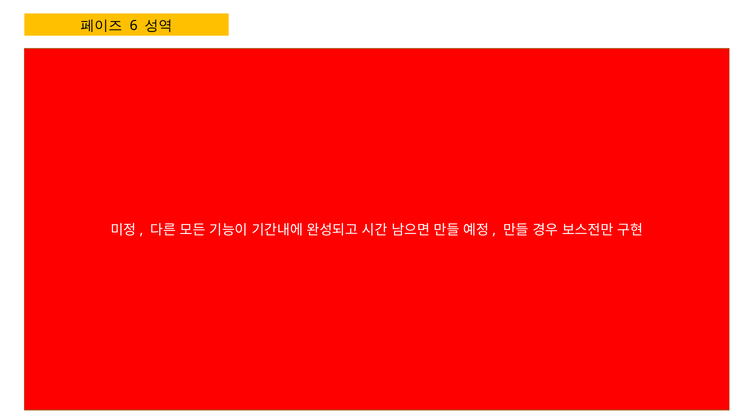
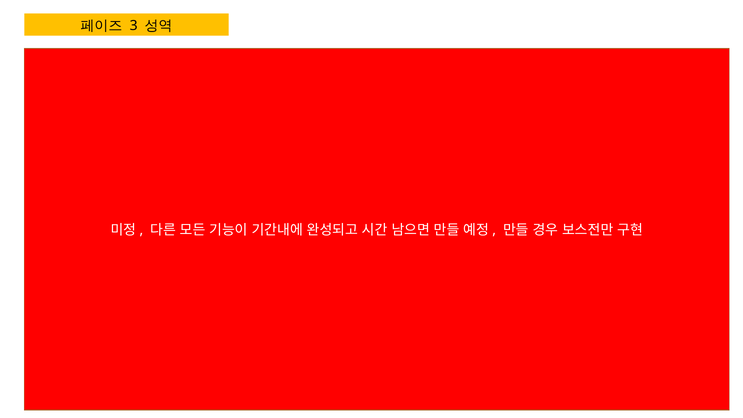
6: 6 -> 3
